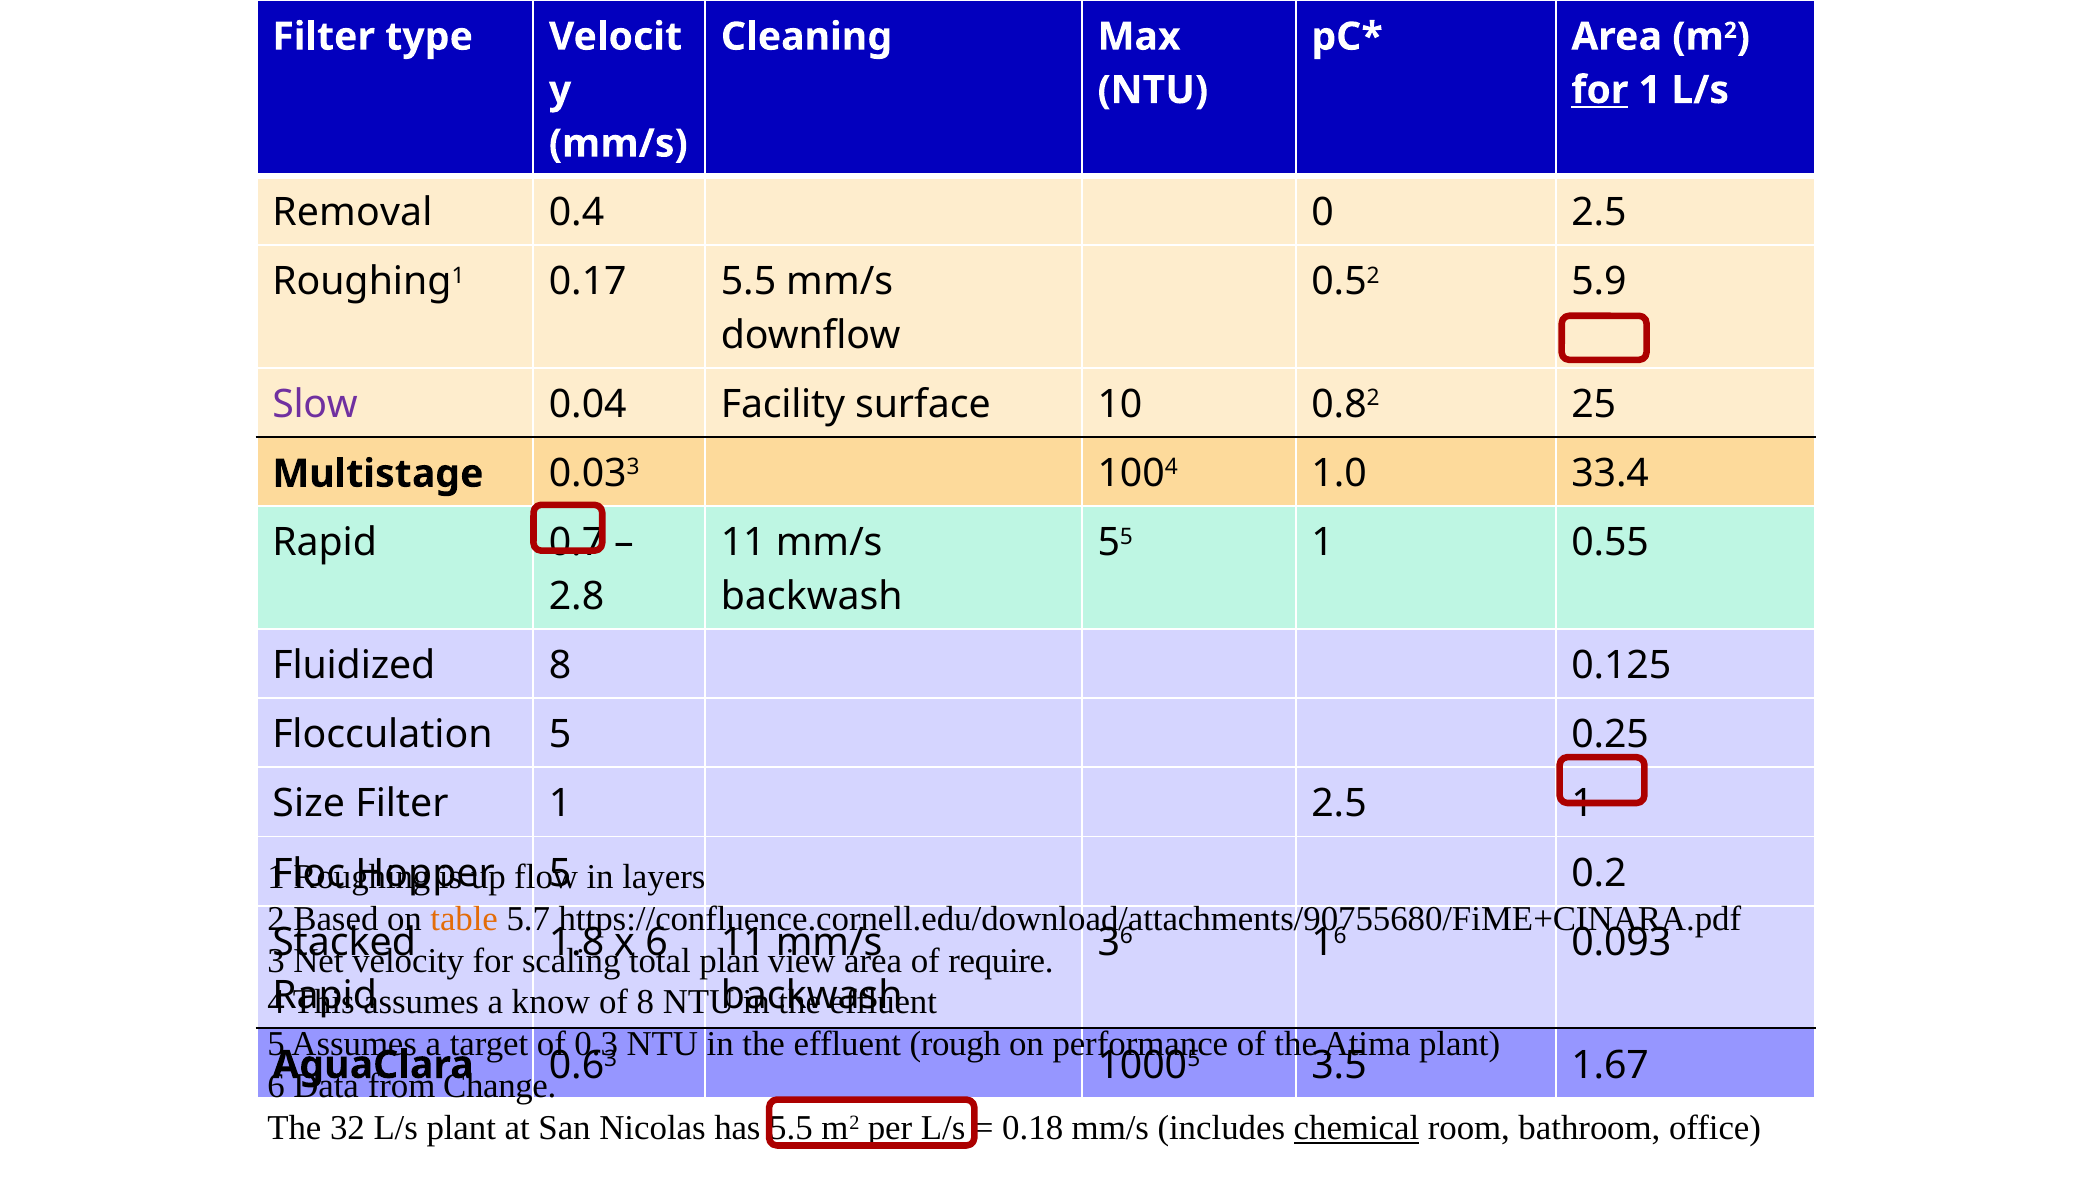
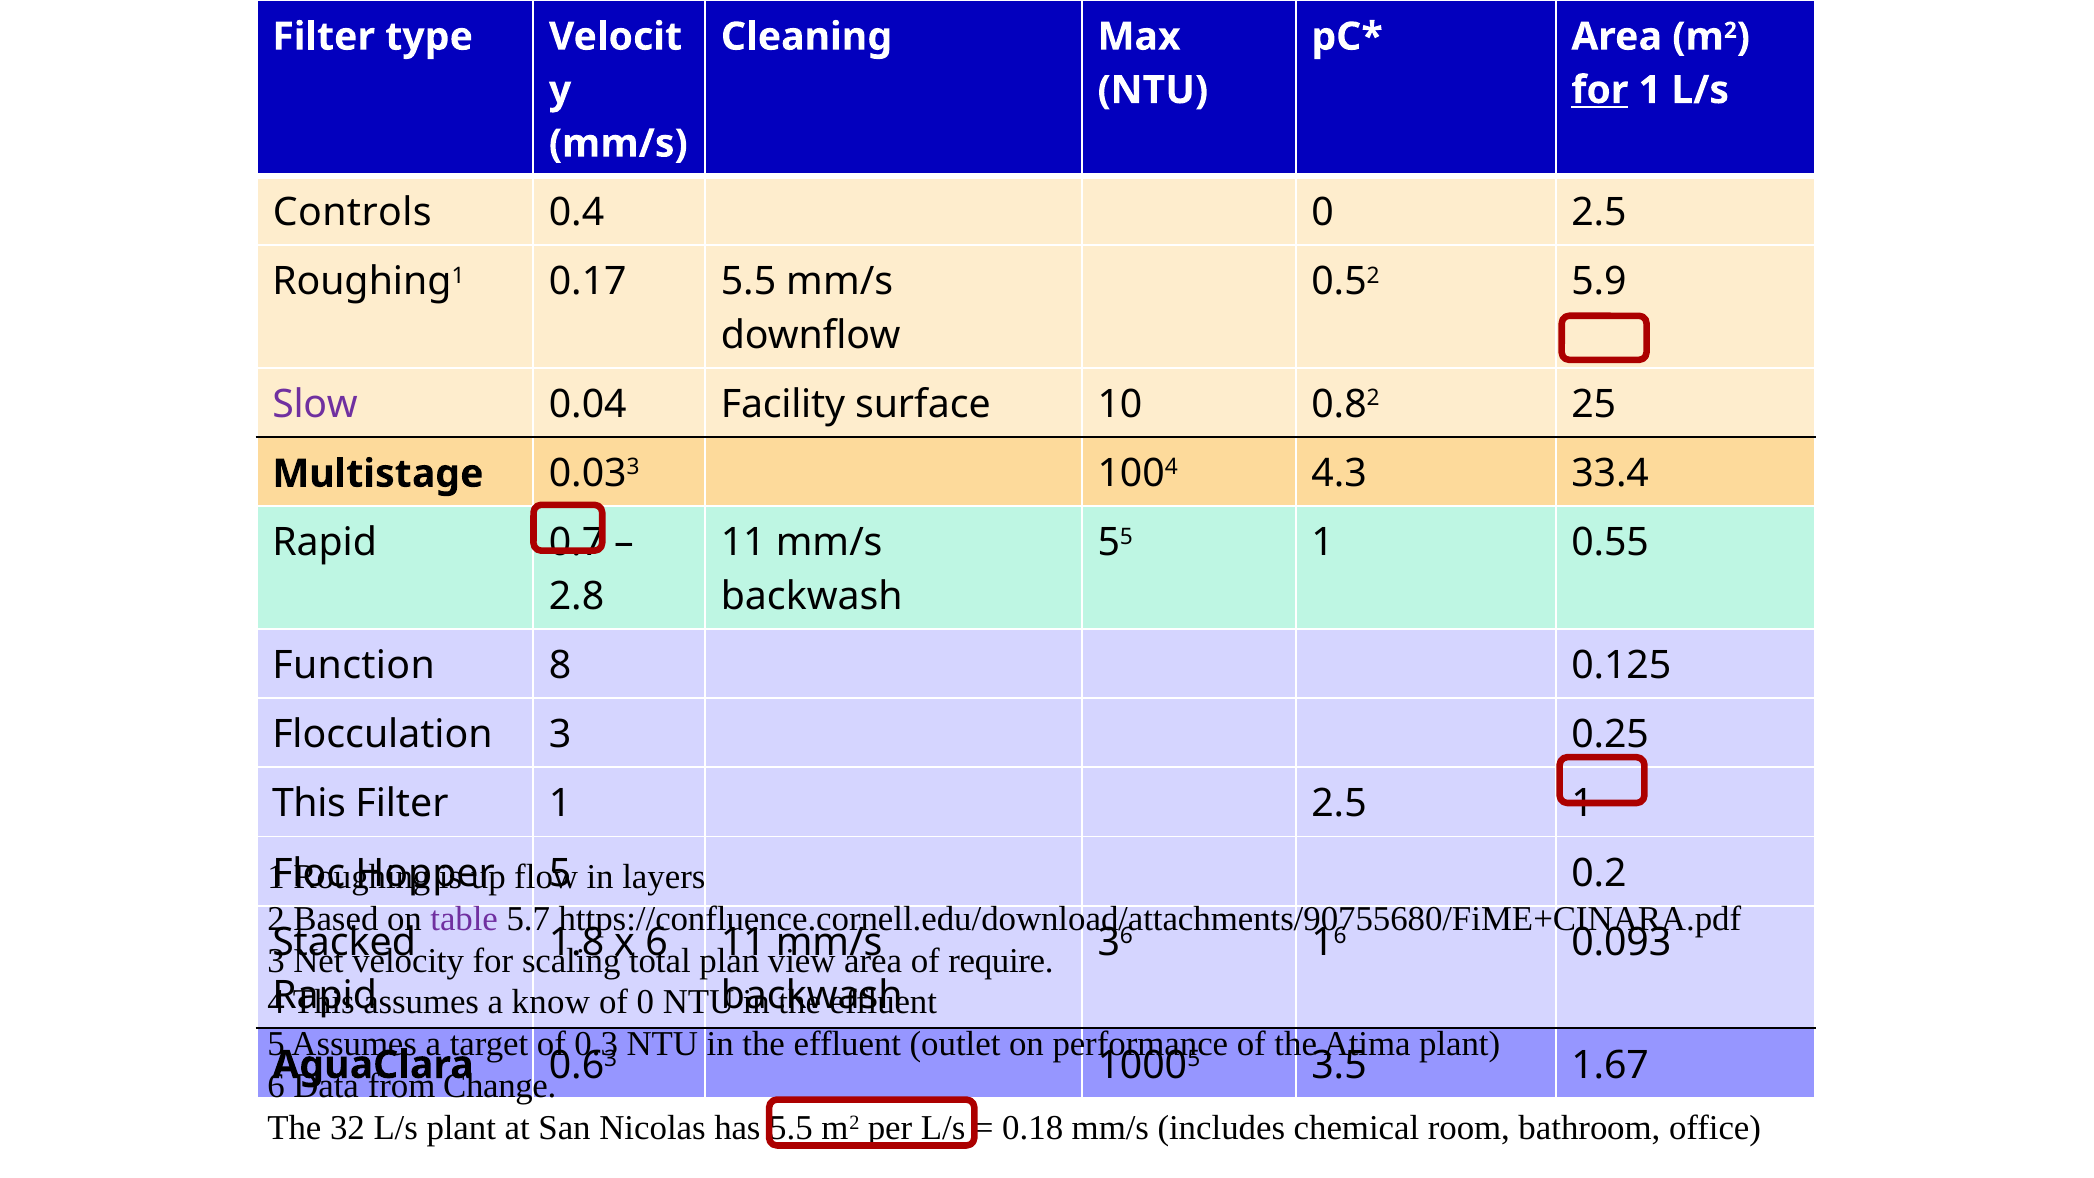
Removal: Removal -> Controls
1.0: 1.0 -> 4.3
Fluidized: Fluidized -> Function
Flocculation 5: 5 -> 3
Size at (309, 804): Size -> This
table colour: orange -> purple
of 8: 8 -> 0
rough: rough -> outlet
chemical underline: present -> none
